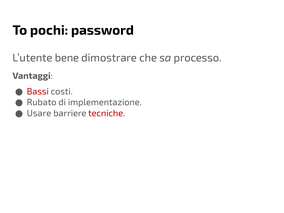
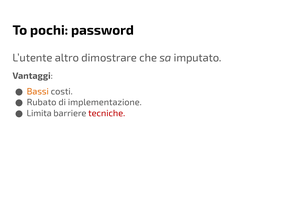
bene: bene -> altro
processo: processo -> imputato
Bassi colour: red -> orange
Usare: Usare -> Limita
